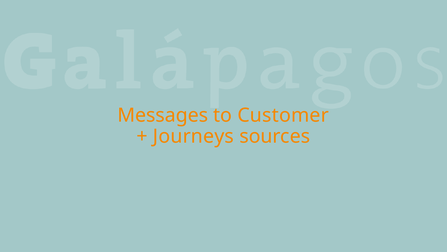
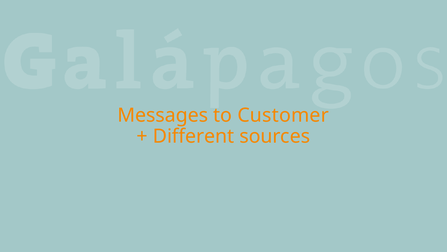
Journeys: Journeys -> Different
